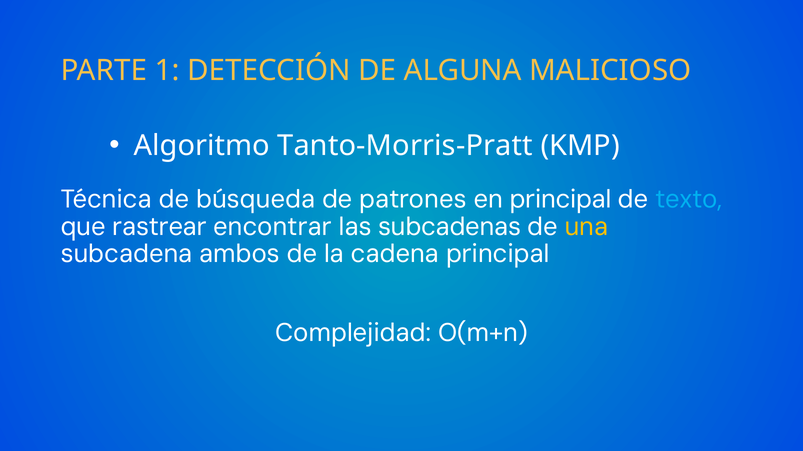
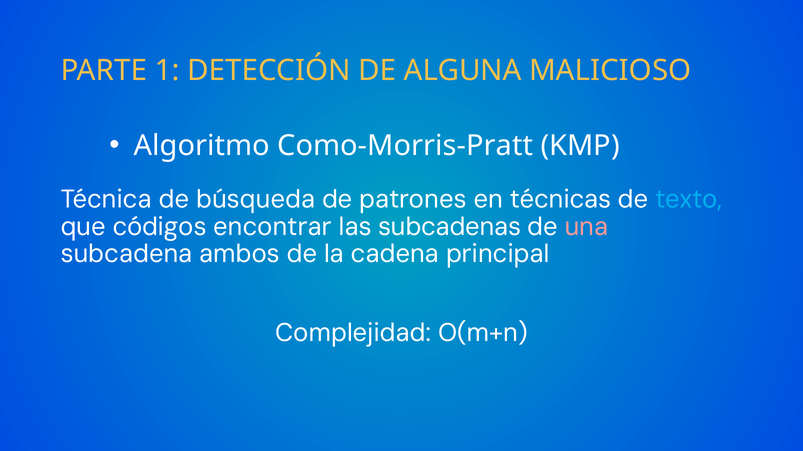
Tanto-Morris-Pratt: Tanto-Morris-Pratt -> Como-Morris-Pratt
en principal: principal -> técnicas
rastrear: rastrear -> códigos
una colour: yellow -> pink
